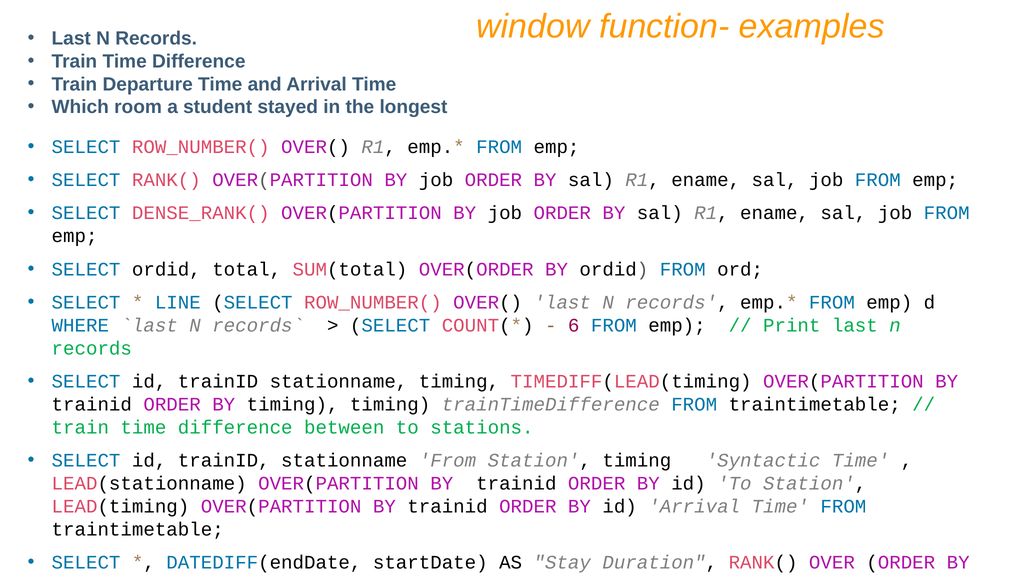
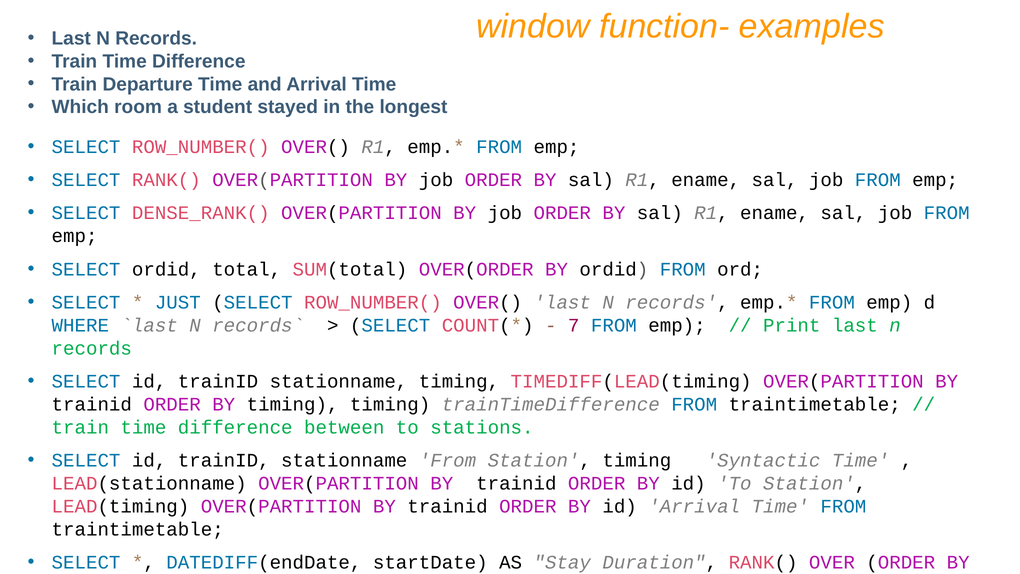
LINE: LINE -> JUST
6: 6 -> 7
